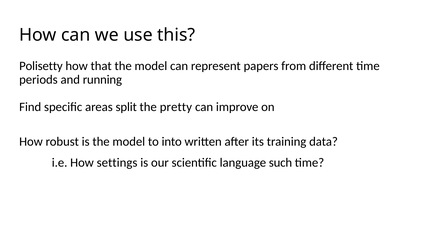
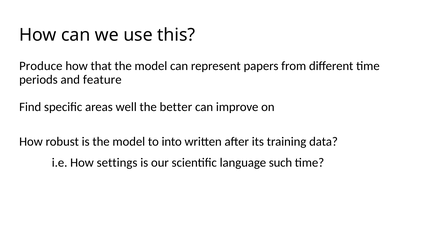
Polisetty: Polisetty -> Produce
running: running -> feature
split: split -> well
pretty: pretty -> better
